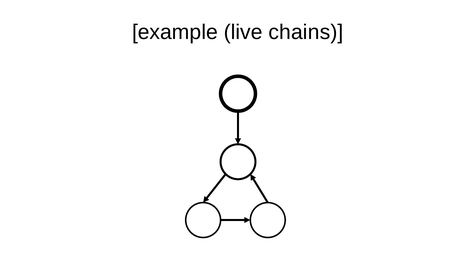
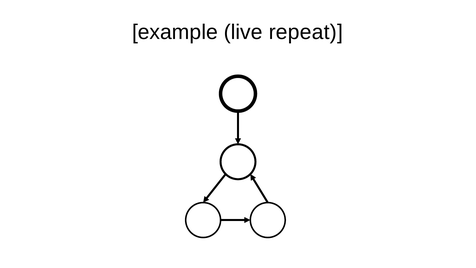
chains: chains -> repeat
